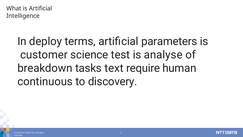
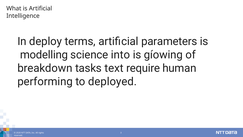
customer: customer -> modelling
test: test -> into
analyse: analyse -> gíowing
continuous: continuous -> performing
discovery: discovery -> deployed
